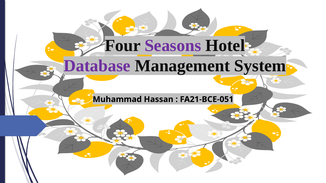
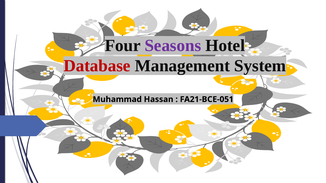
Database colour: purple -> red
